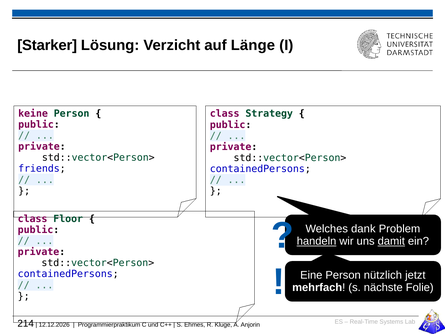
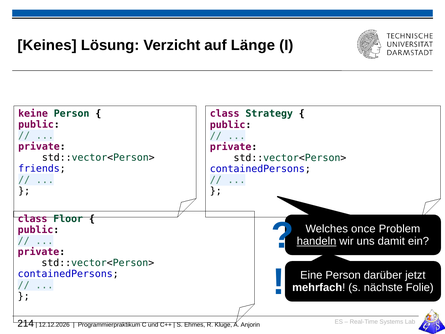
Starker: Starker -> Keines
dank: dank -> once
damit underline: present -> none
nützlich: nützlich -> darüber
